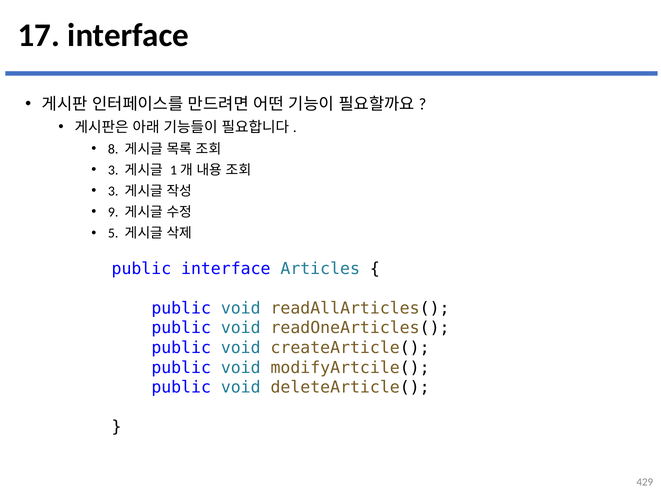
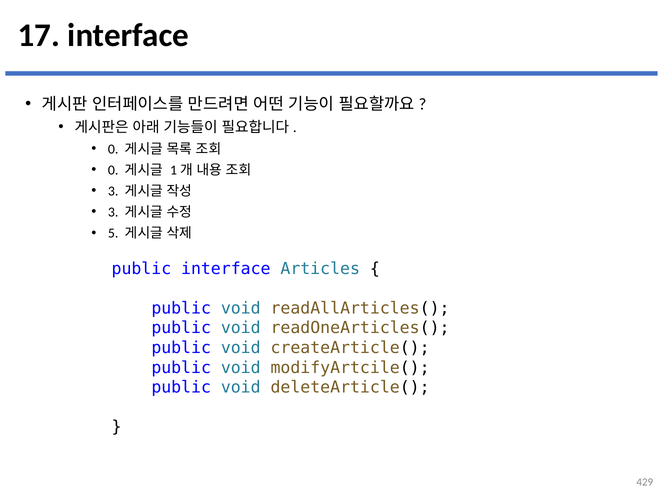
8 at (113, 149): 8 -> 0
3 at (113, 170): 3 -> 0
9 at (113, 213): 9 -> 3
